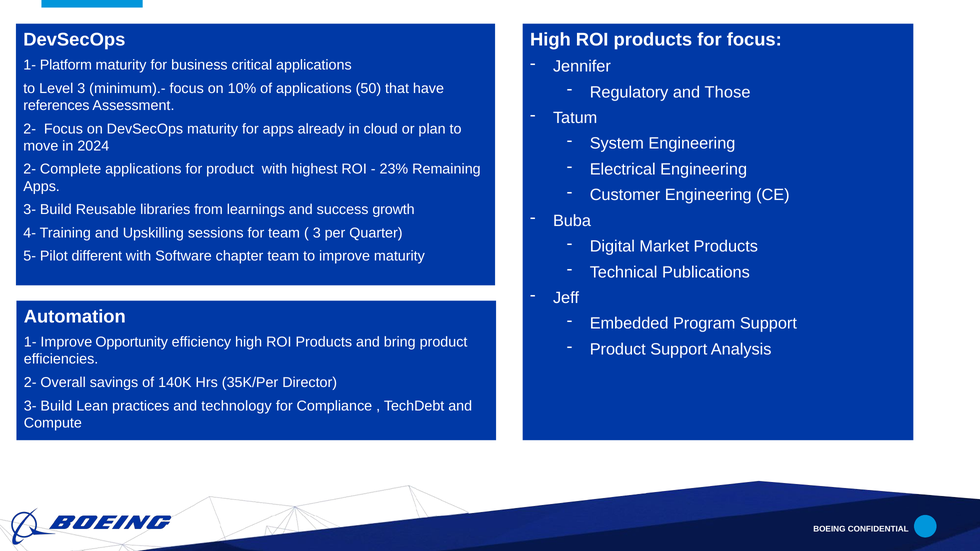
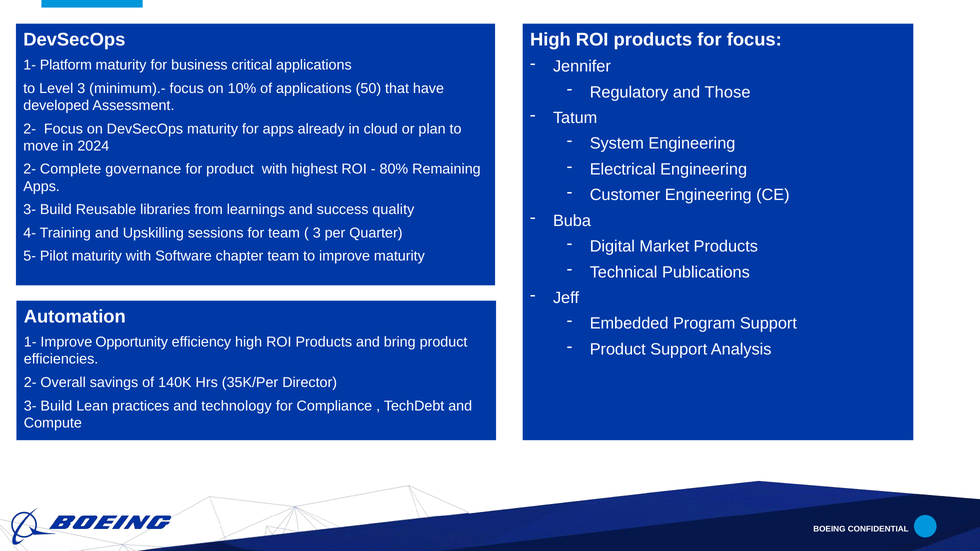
references: references -> developed
Complete applications: applications -> governance
23%: 23% -> 80%
growth: growth -> quality
Pilot different: different -> maturity
